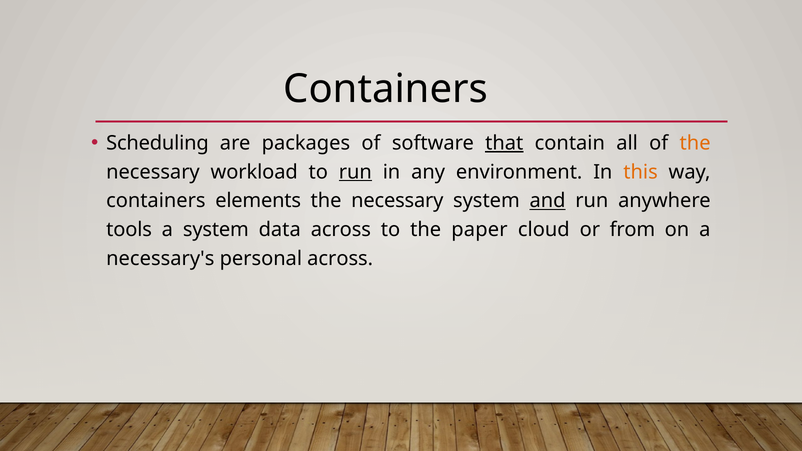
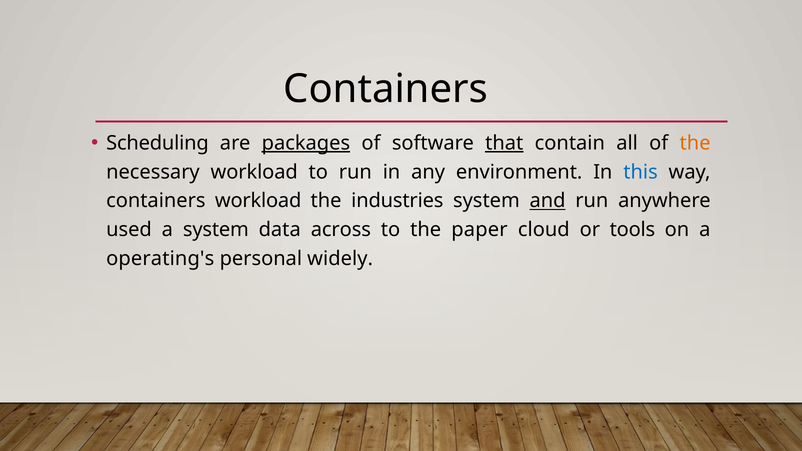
packages underline: none -> present
run at (355, 172) underline: present -> none
this colour: orange -> blue
containers elements: elements -> workload
necessary at (397, 201): necessary -> industries
tools: tools -> used
from: from -> tools
necessary's: necessary's -> operating's
personal across: across -> widely
